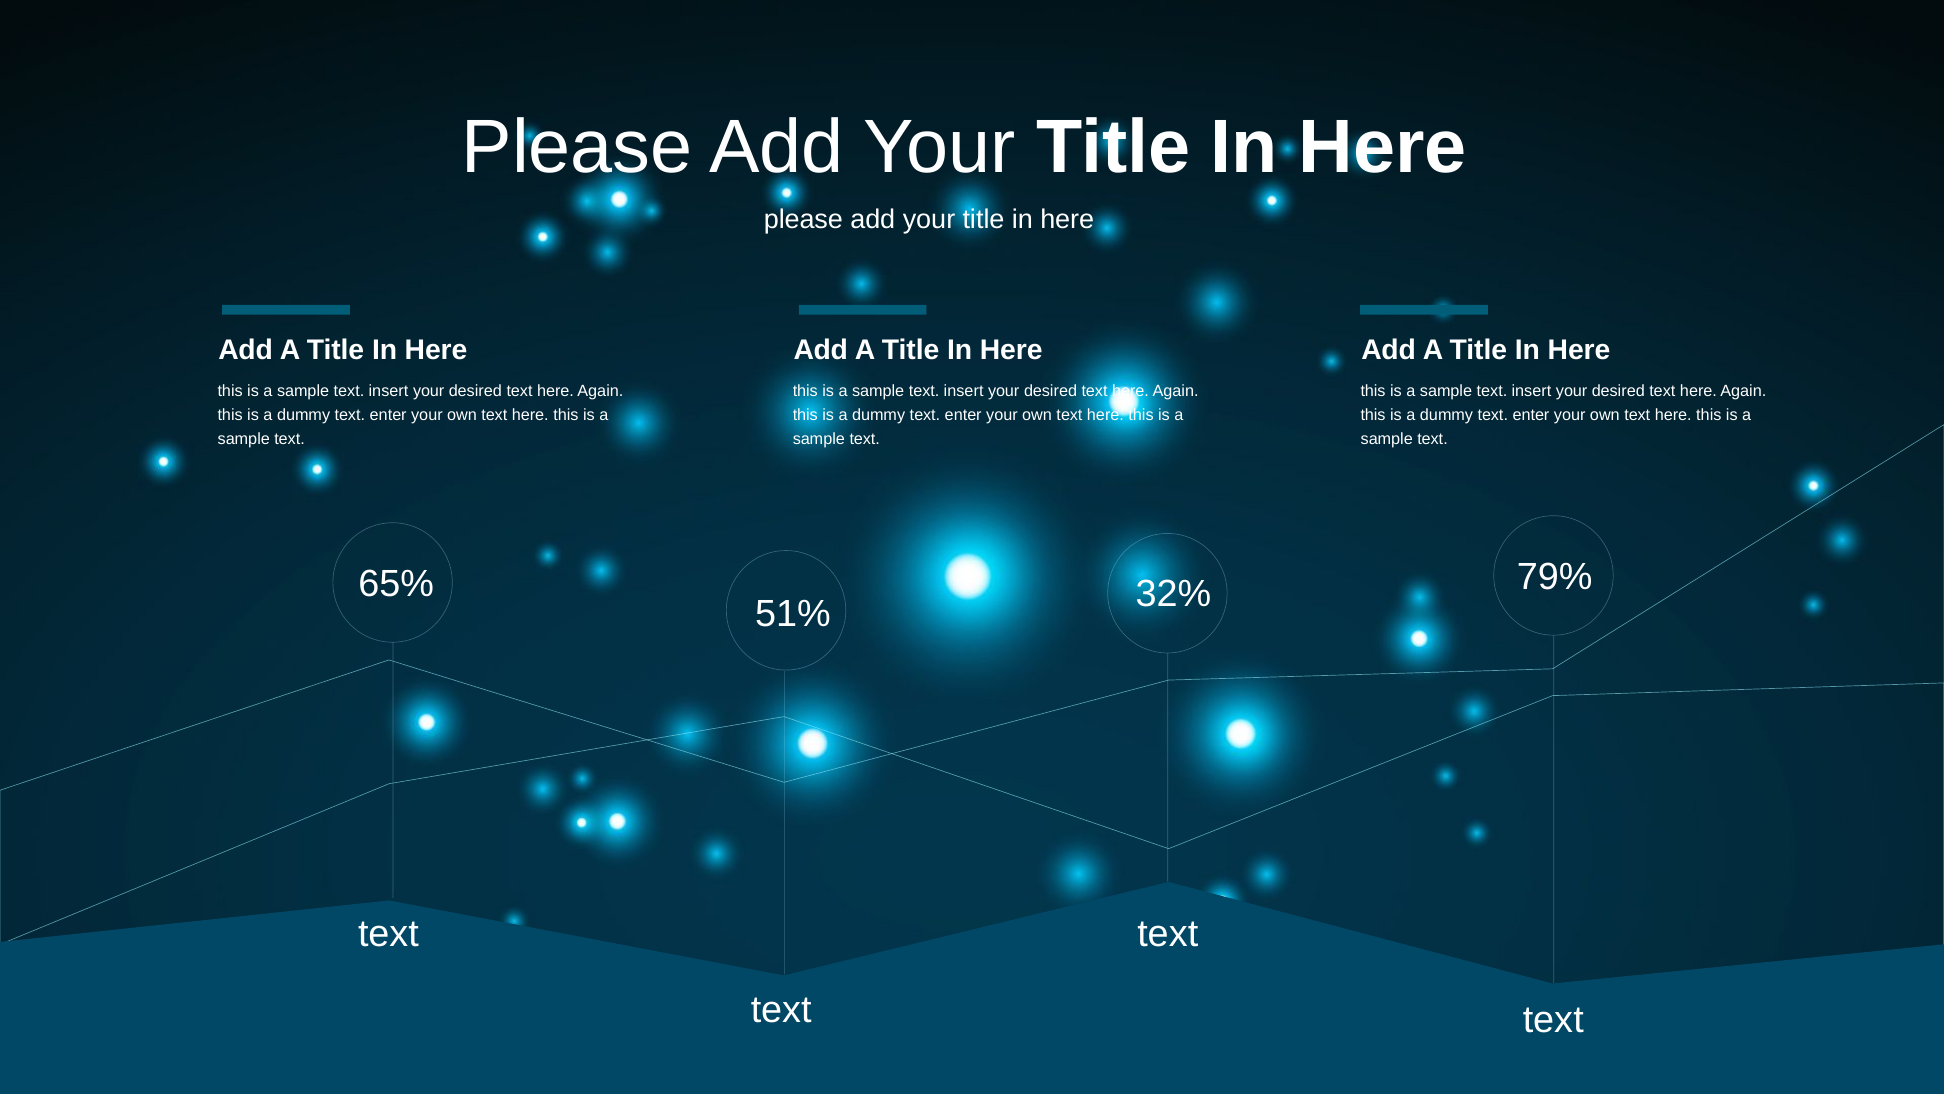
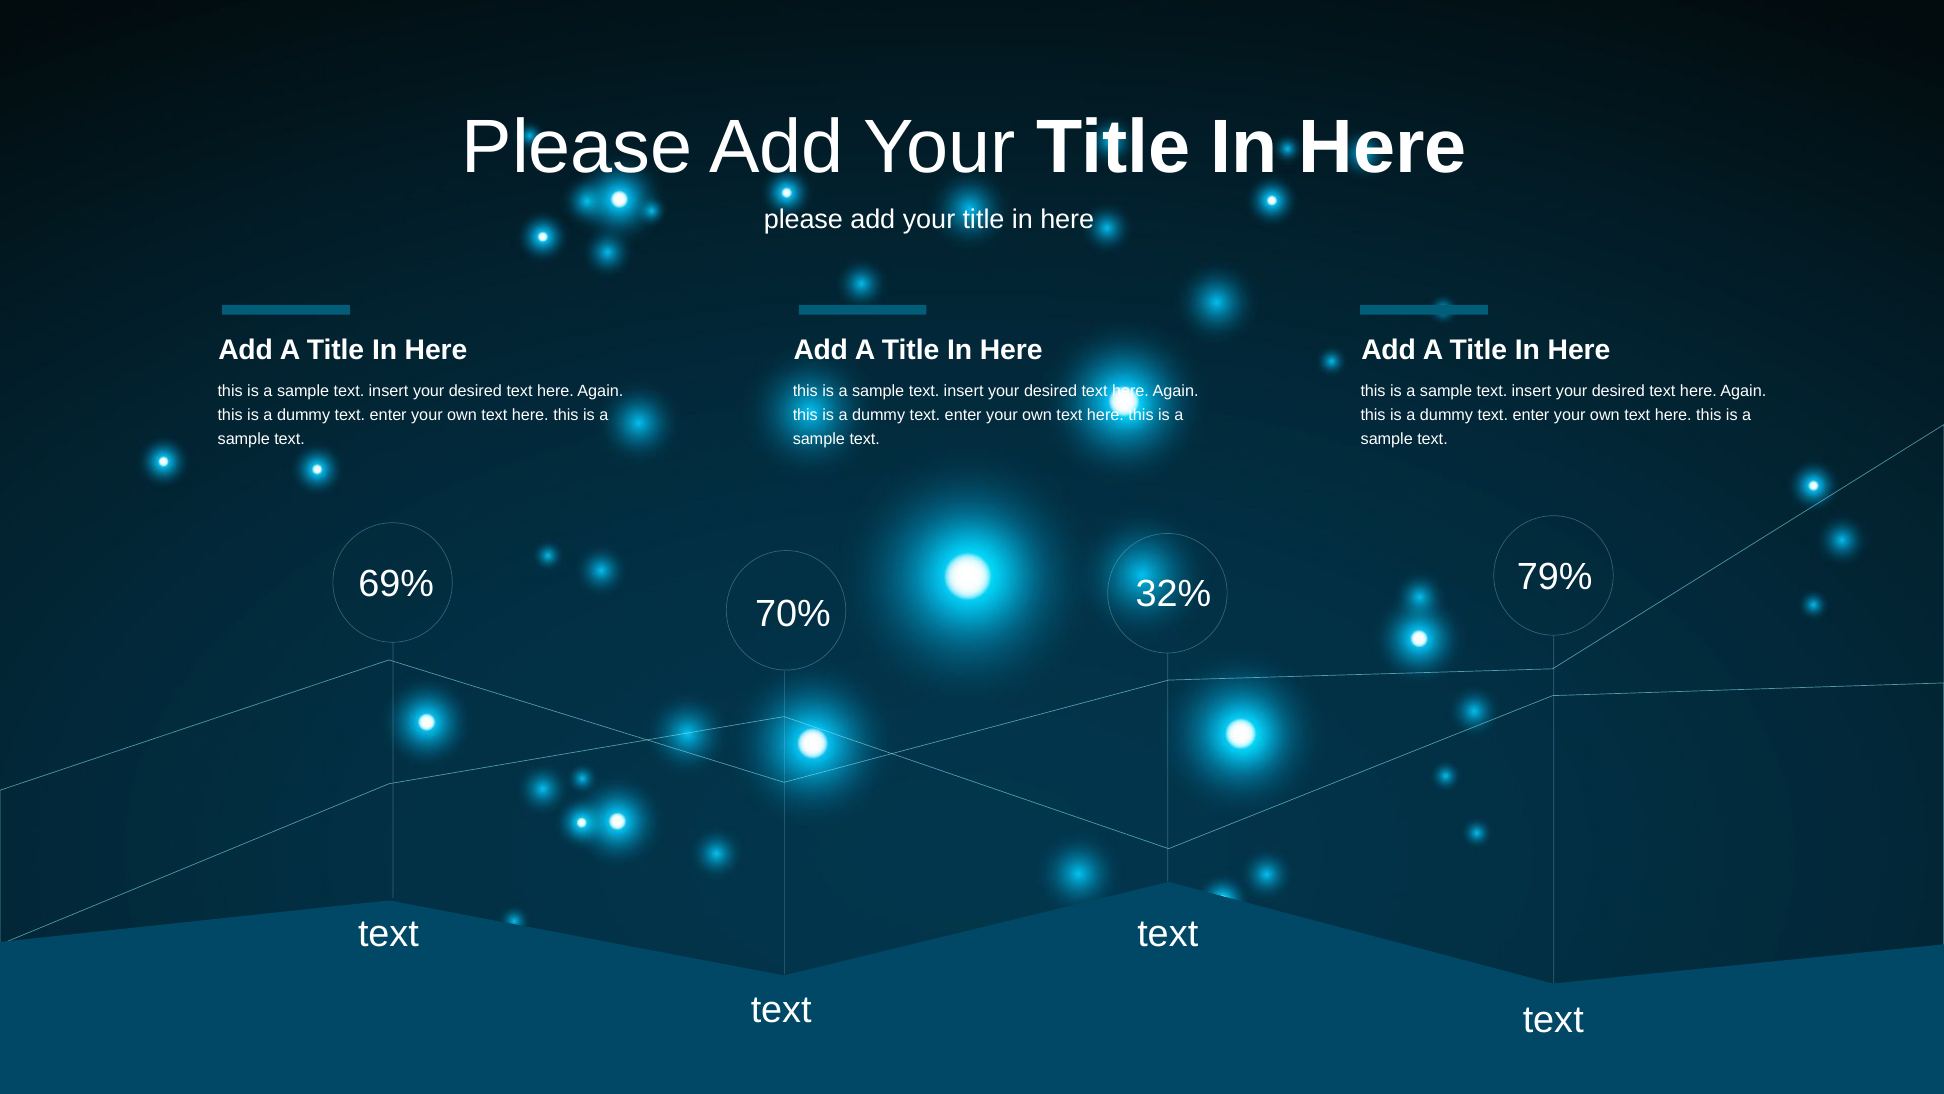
65%: 65% -> 69%
51%: 51% -> 70%
